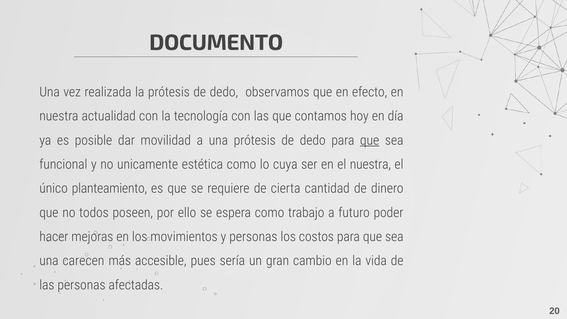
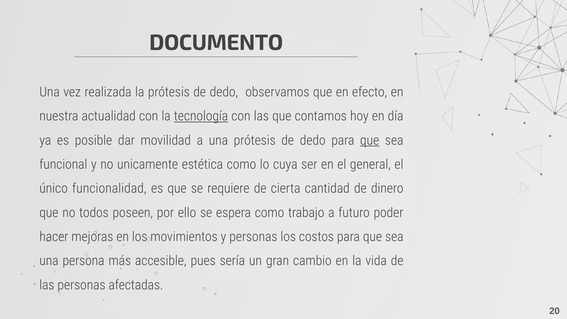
tecnología underline: none -> present
el nuestra: nuestra -> general
planteamiento: planteamiento -> funcionalidad
carecen: carecen -> persona
